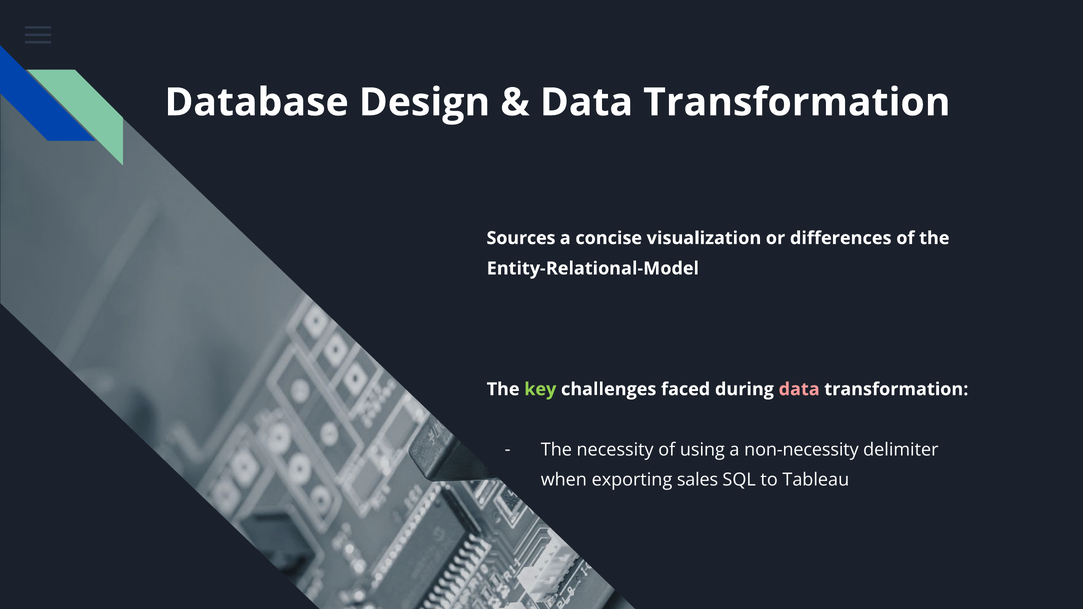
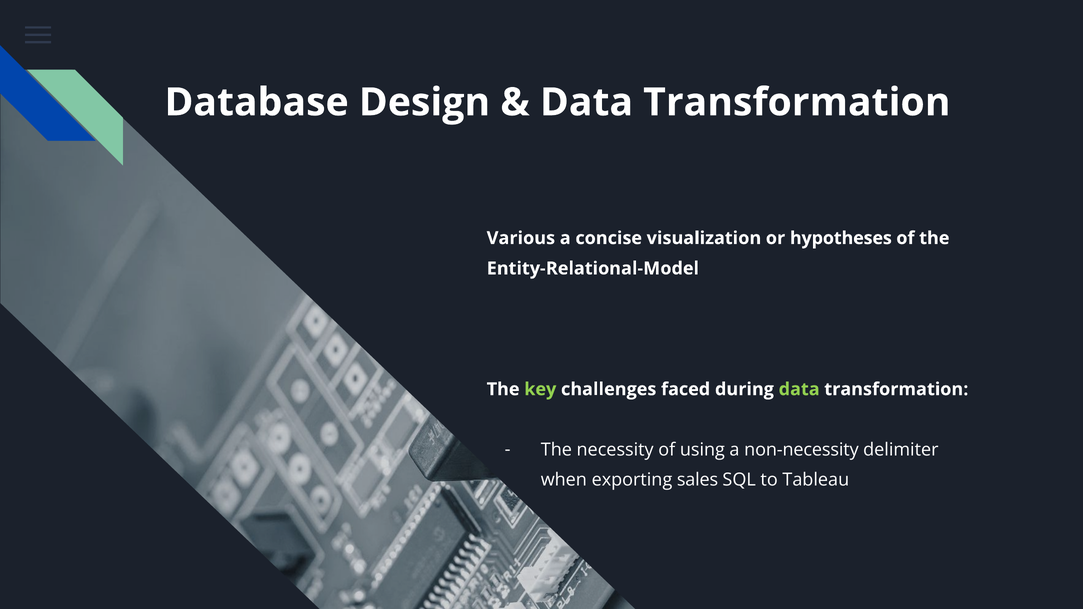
Sources: Sources -> Various
differences: differences -> hypotheses
data at (799, 389) colour: pink -> light green
